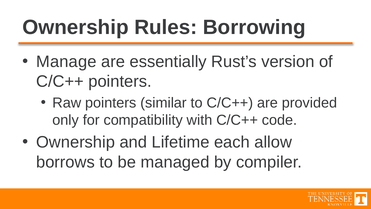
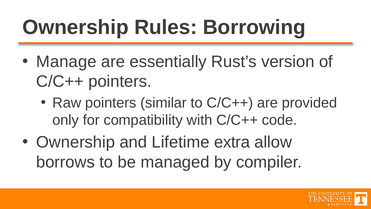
each: each -> extra
